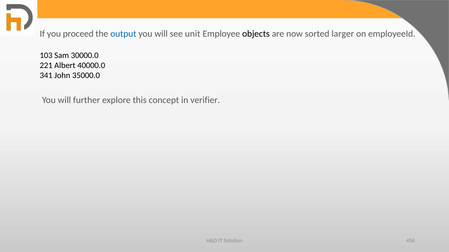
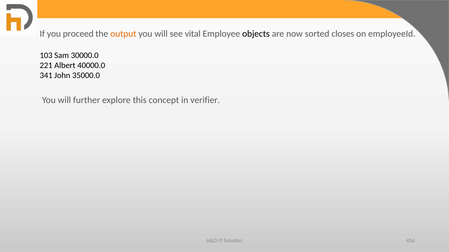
output colour: blue -> orange
unit: unit -> vital
larger: larger -> closes
